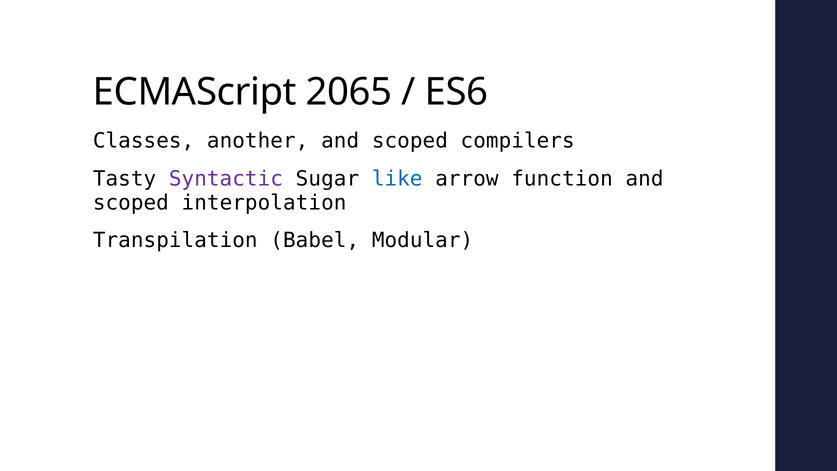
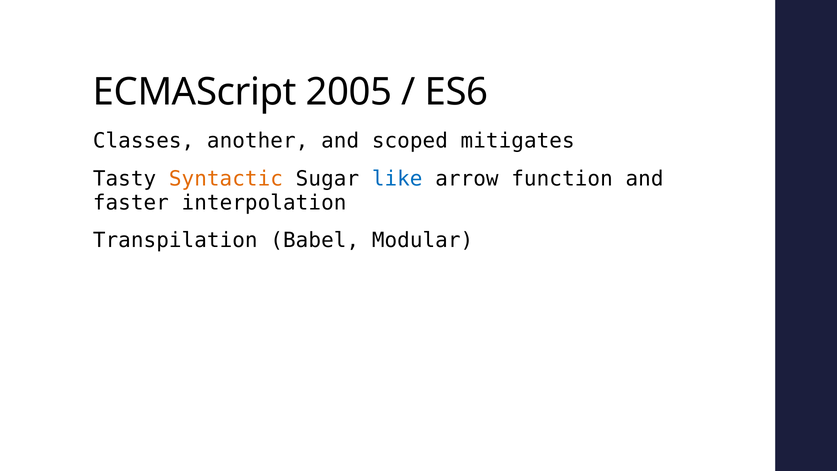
2065: 2065 -> 2005
compilers: compilers -> mitigates
Syntactic colour: purple -> orange
scoped at (131, 203): scoped -> faster
